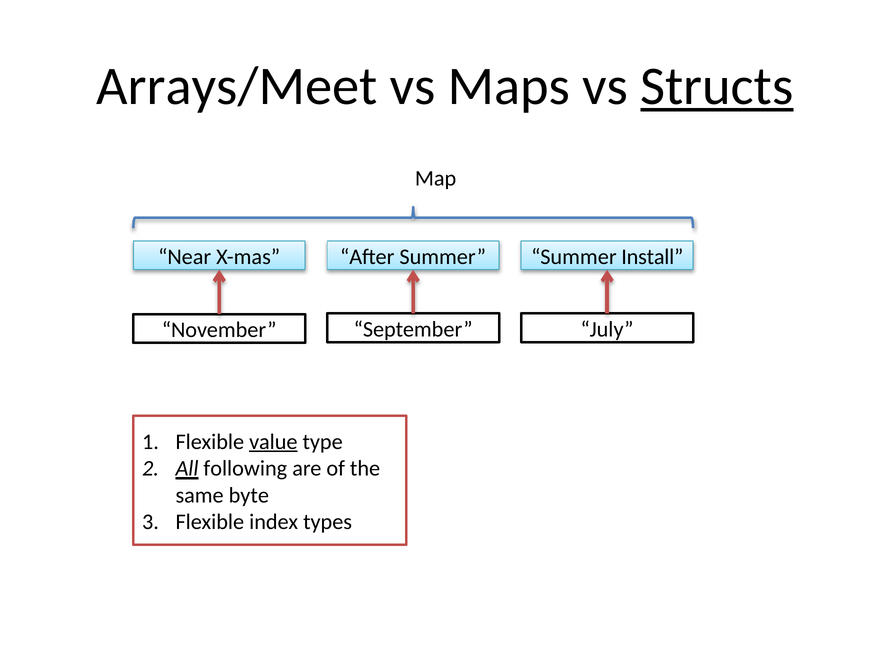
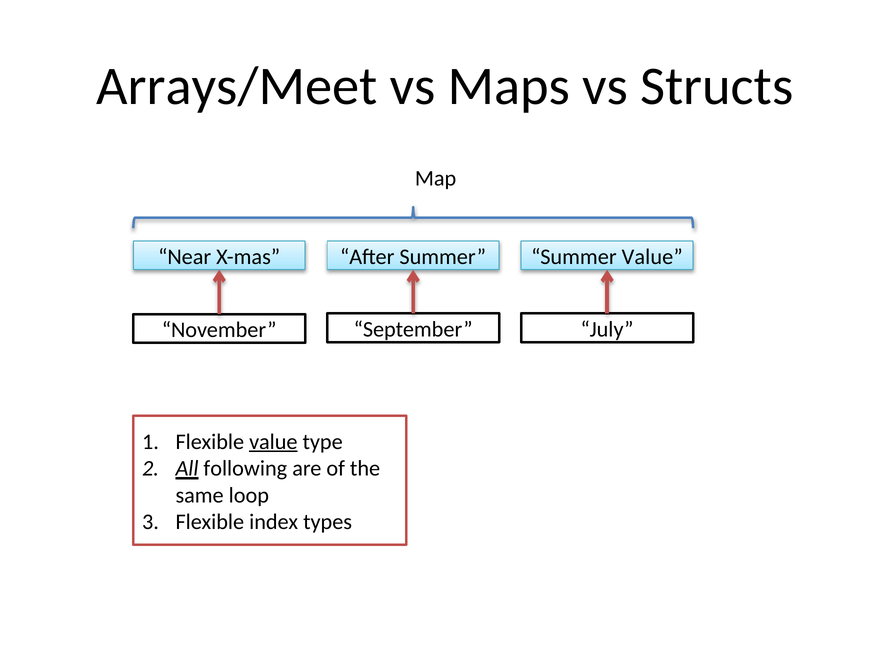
Structs underline: present -> none
Summer Install: Install -> Value
byte: byte -> loop
